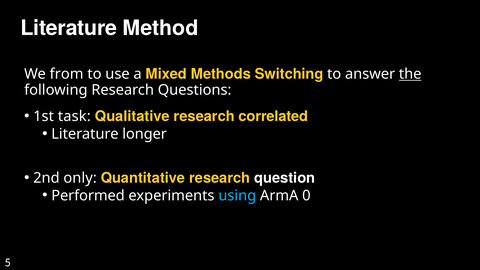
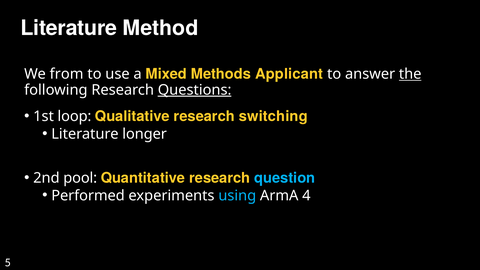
Switching: Switching -> Applicant
Questions underline: none -> present
task: task -> loop
correlated: correlated -> switching
only: only -> pool
question colour: white -> light blue
0: 0 -> 4
